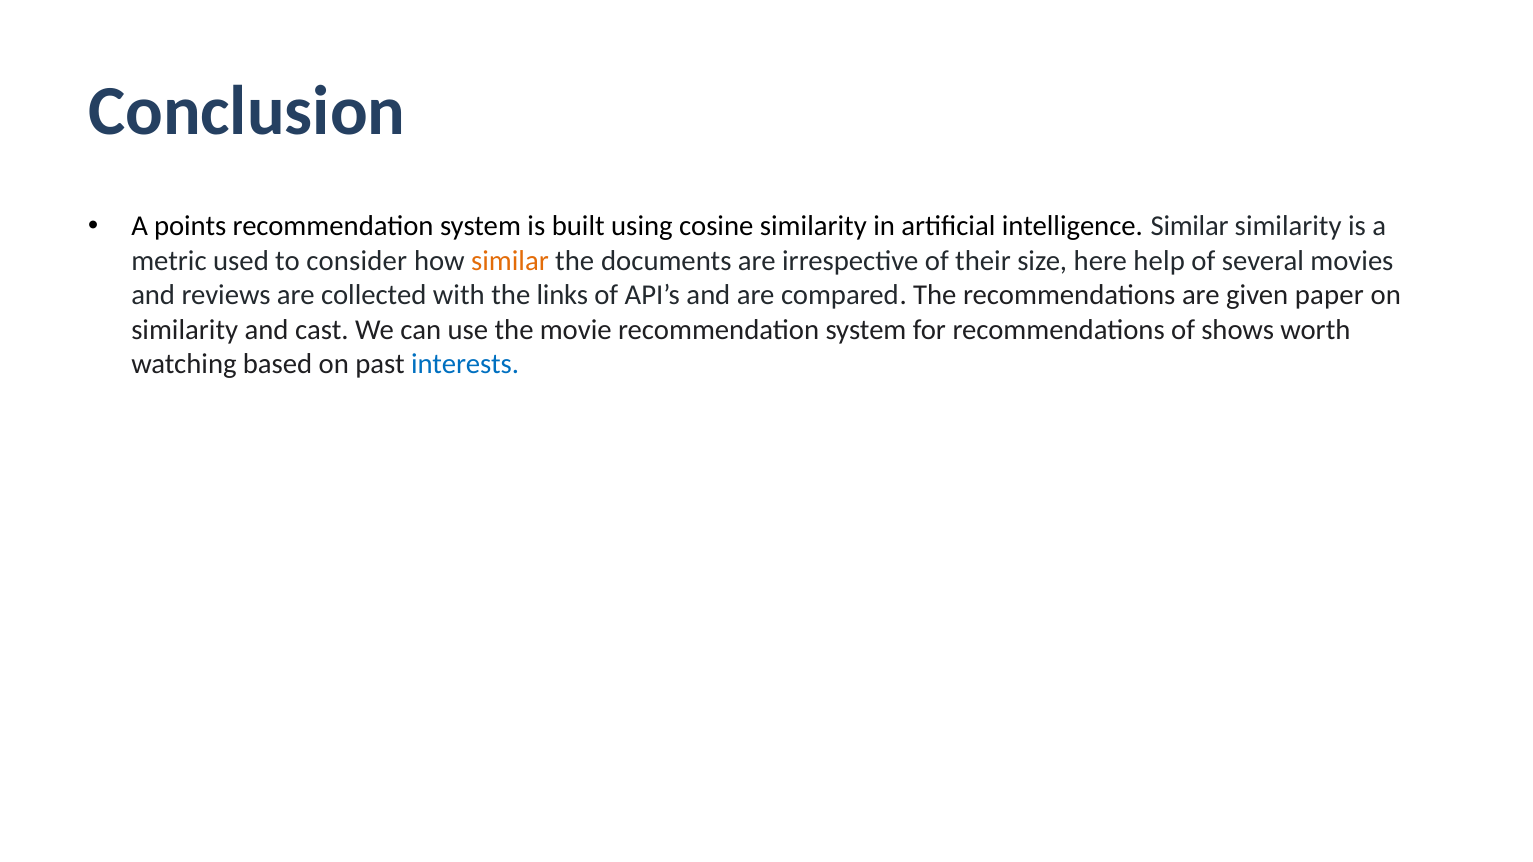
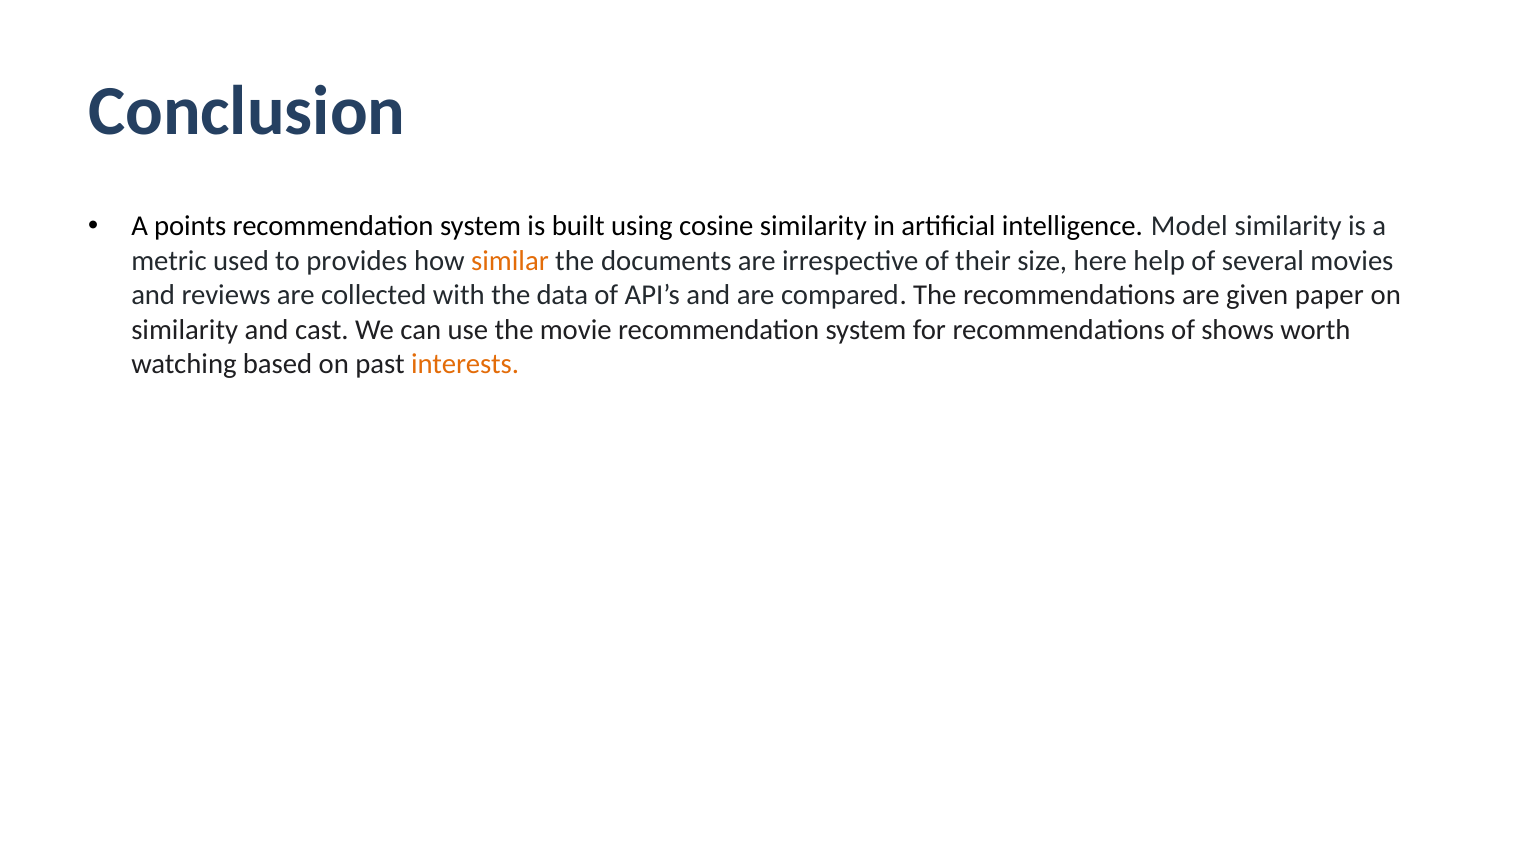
intelligence Similar: Similar -> Model
consider: consider -> provides
links: links -> data
interests colour: blue -> orange
